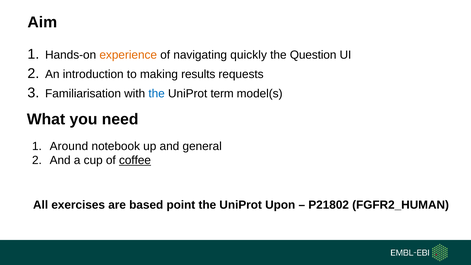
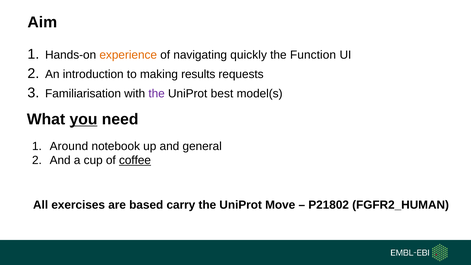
Question: Question -> Function
the at (157, 94) colour: blue -> purple
term: term -> best
you underline: none -> present
point: point -> carry
Upon: Upon -> Move
